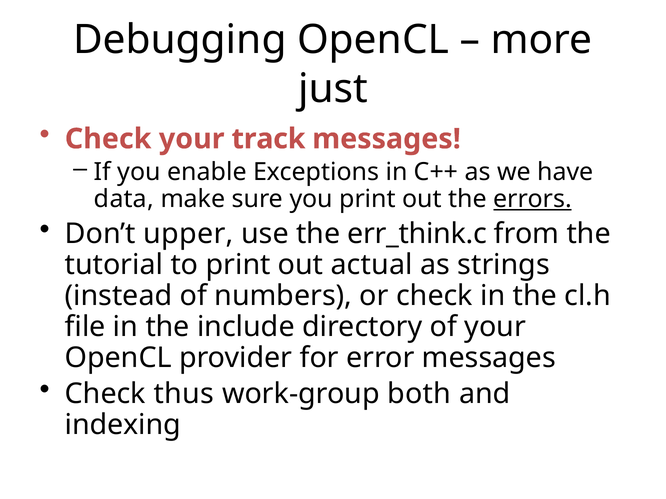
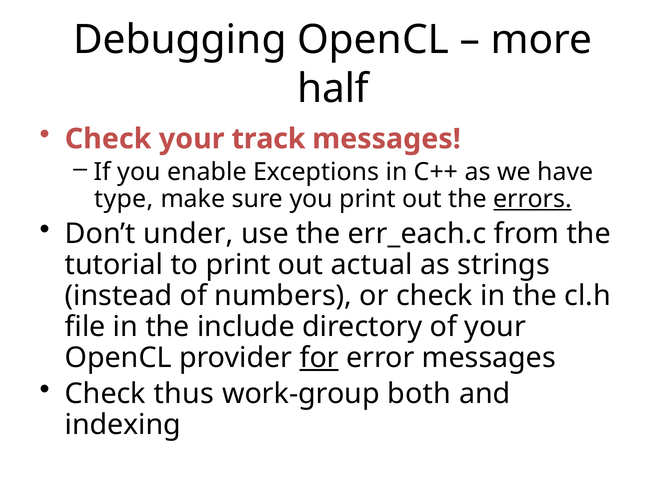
just: just -> half
data: data -> type
upper: upper -> under
err_think.c: err_think.c -> err_each.c
for underline: none -> present
